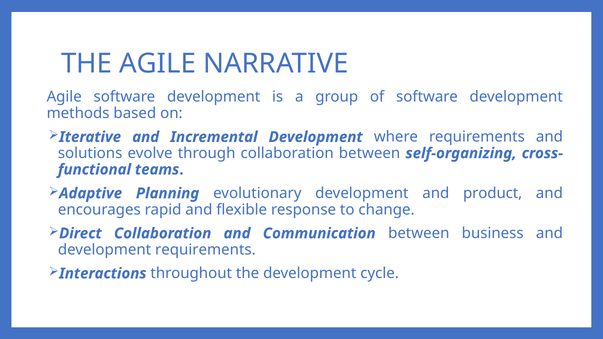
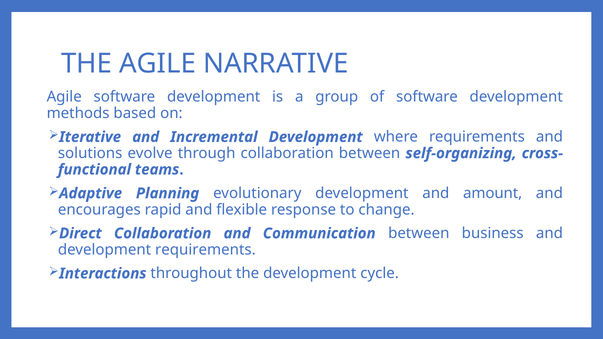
product: product -> amount
